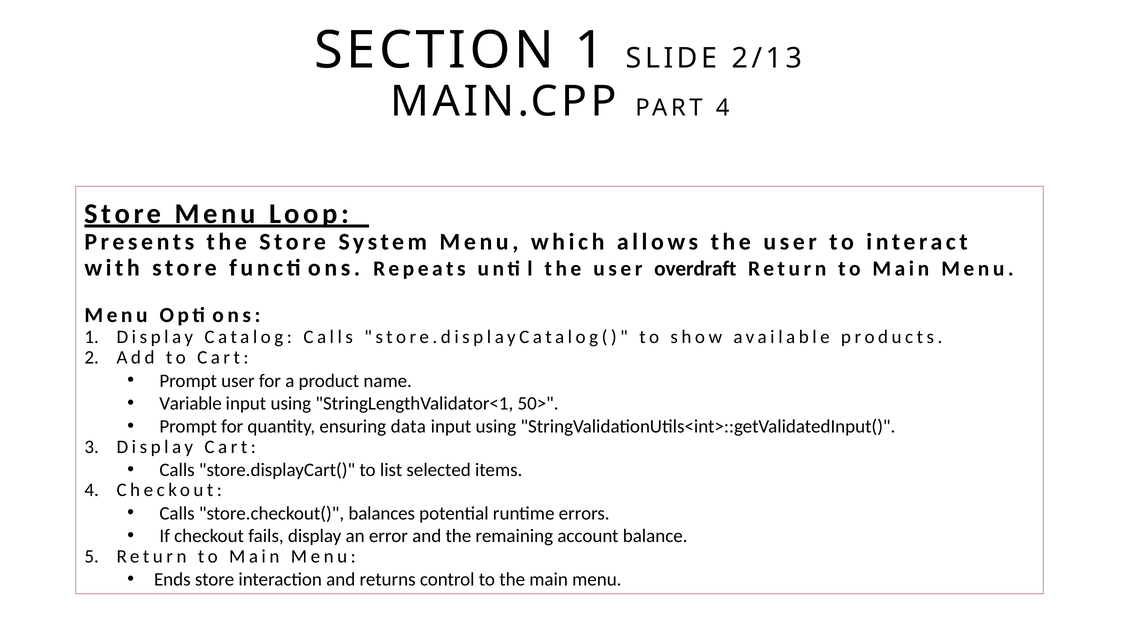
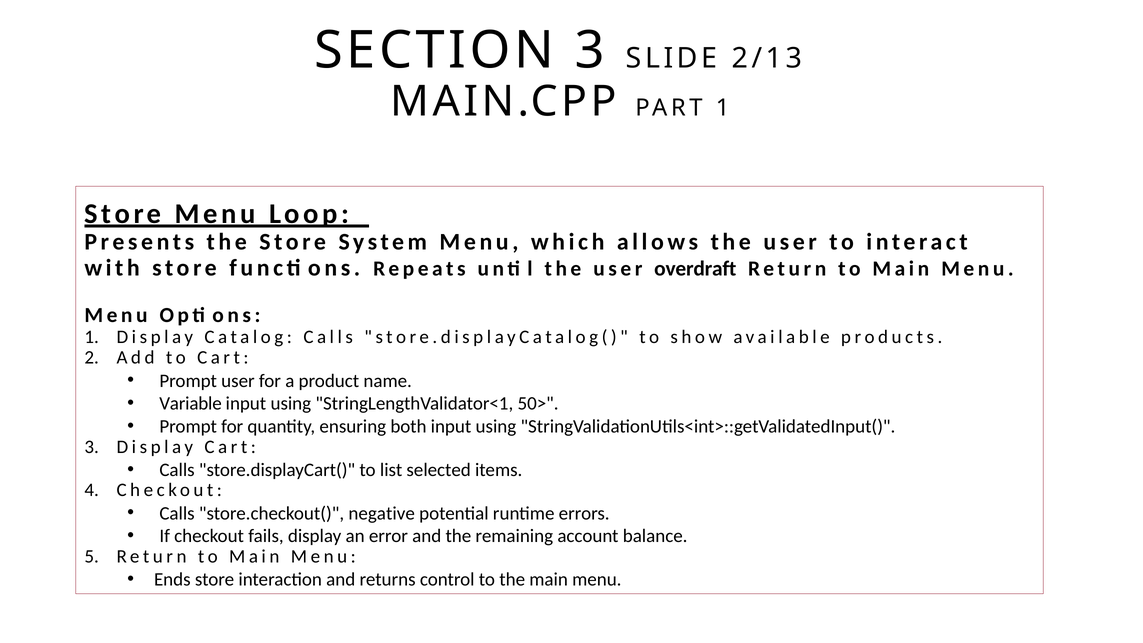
SECTION 1: 1 -> 3
PART 4: 4 -> 1
data: data -> both
balances: balances -> negative
